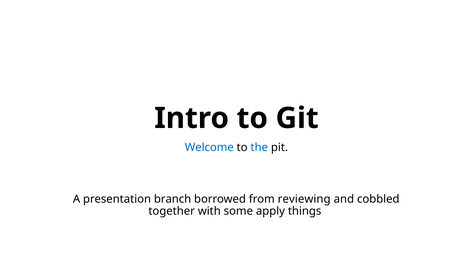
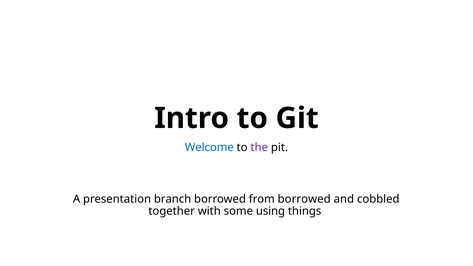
the colour: blue -> purple
from reviewing: reviewing -> borrowed
apply: apply -> using
